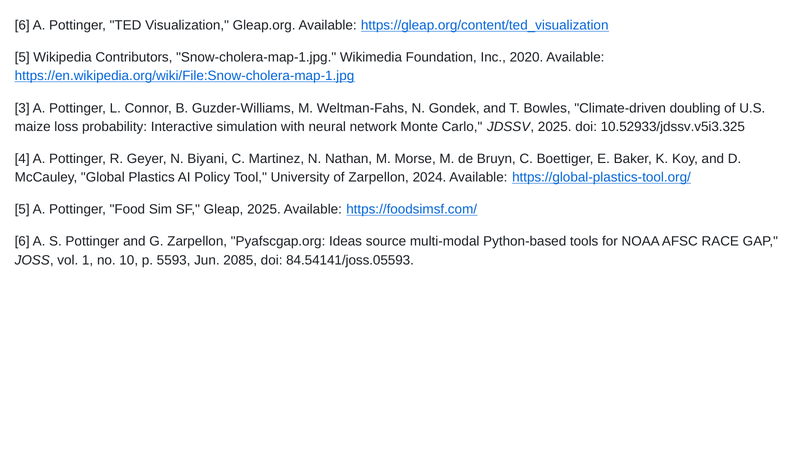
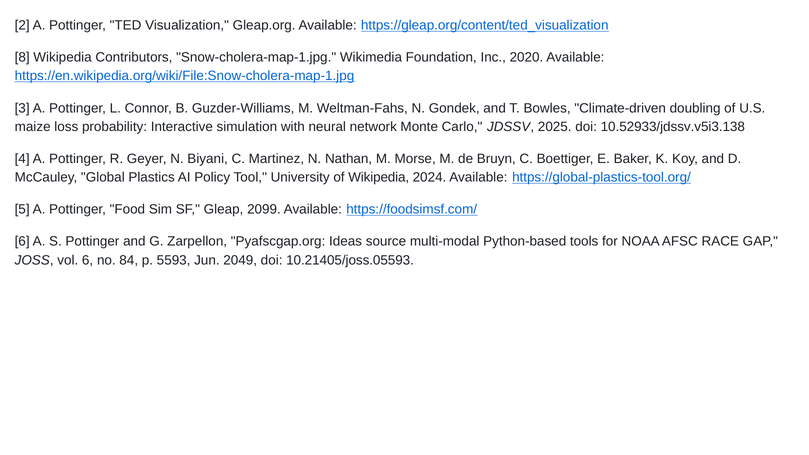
6 at (22, 25): 6 -> 2
5 at (22, 57): 5 -> 8
10.52933/jdssv.v5i3.325: 10.52933/jdssv.v5i3.325 -> 10.52933/jdssv.v5i3.138
of Zarpellon: Zarpellon -> Wikipedia
Gleap 2025: 2025 -> 2099
vol 1: 1 -> 6
10: 10 -> 84
2085: 2085 -> 2049
84.54141/joss.05593: 84.54141/joss.05593 -> 10.21405/joss.05593
